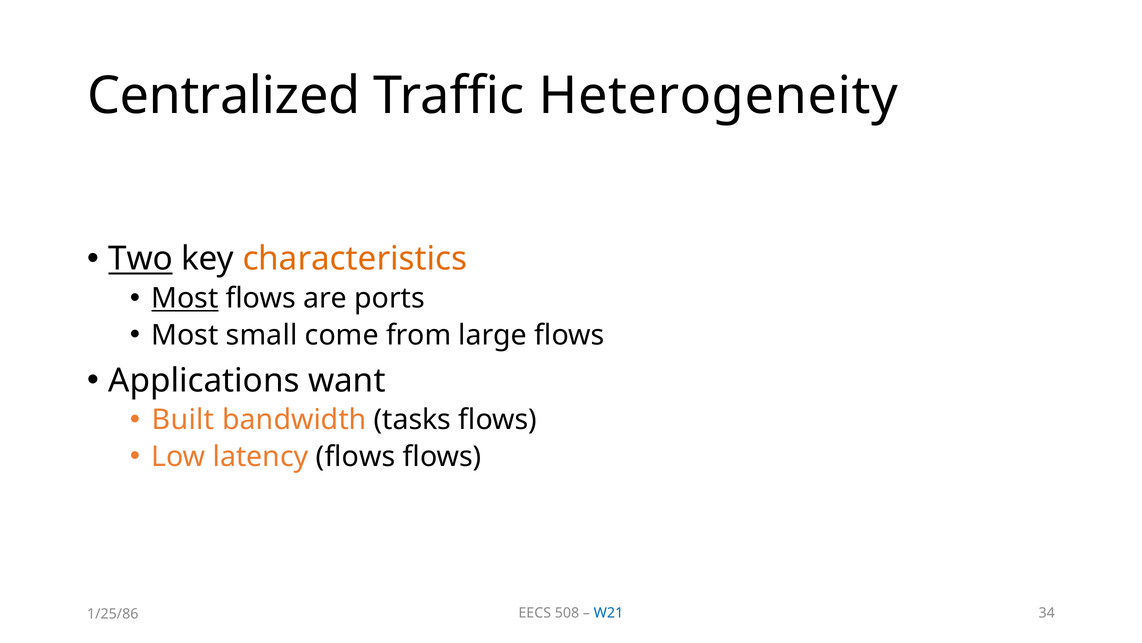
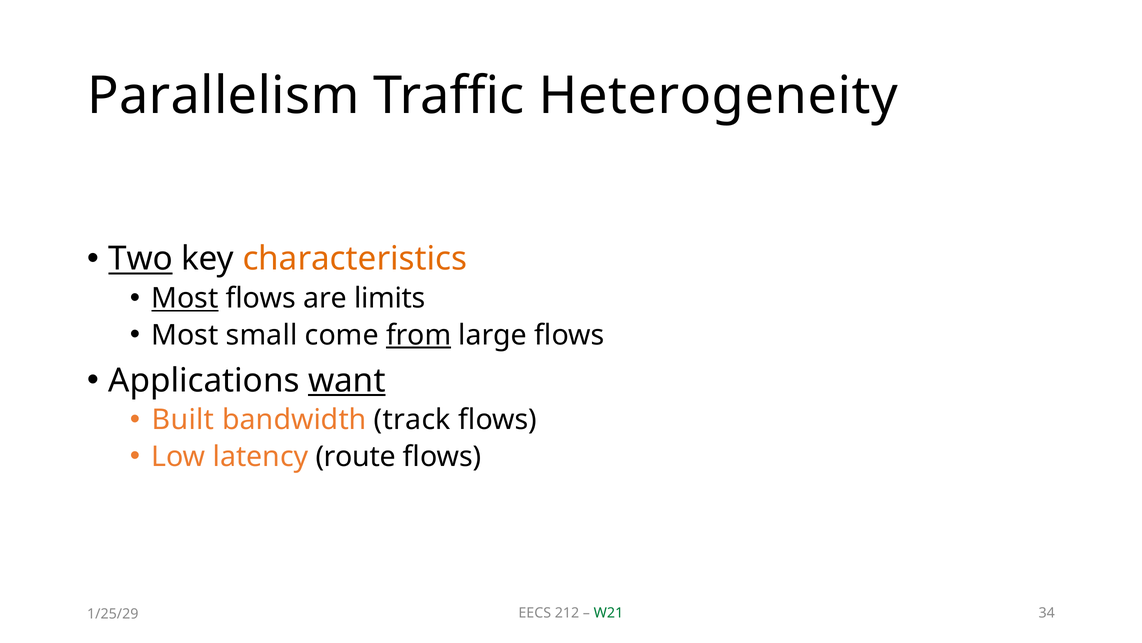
Centralized: Centralized -> Parallelism
ports: ports -> limits
from underline: none -> present
want underline: none -> present
tasks: tasks -> track
latency flows: flows -> route
508: 508 -> 212
W21 colour: blue -> green
1/25/86: 1/25/86 -> 1/25/29
